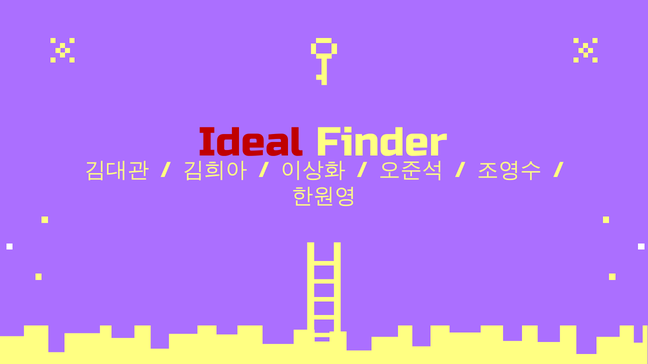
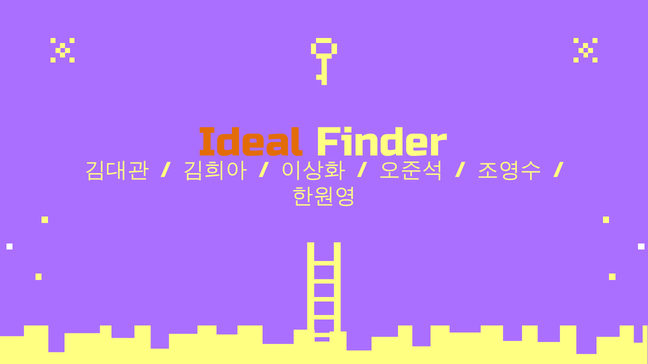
Ideal colour: red -> orange
